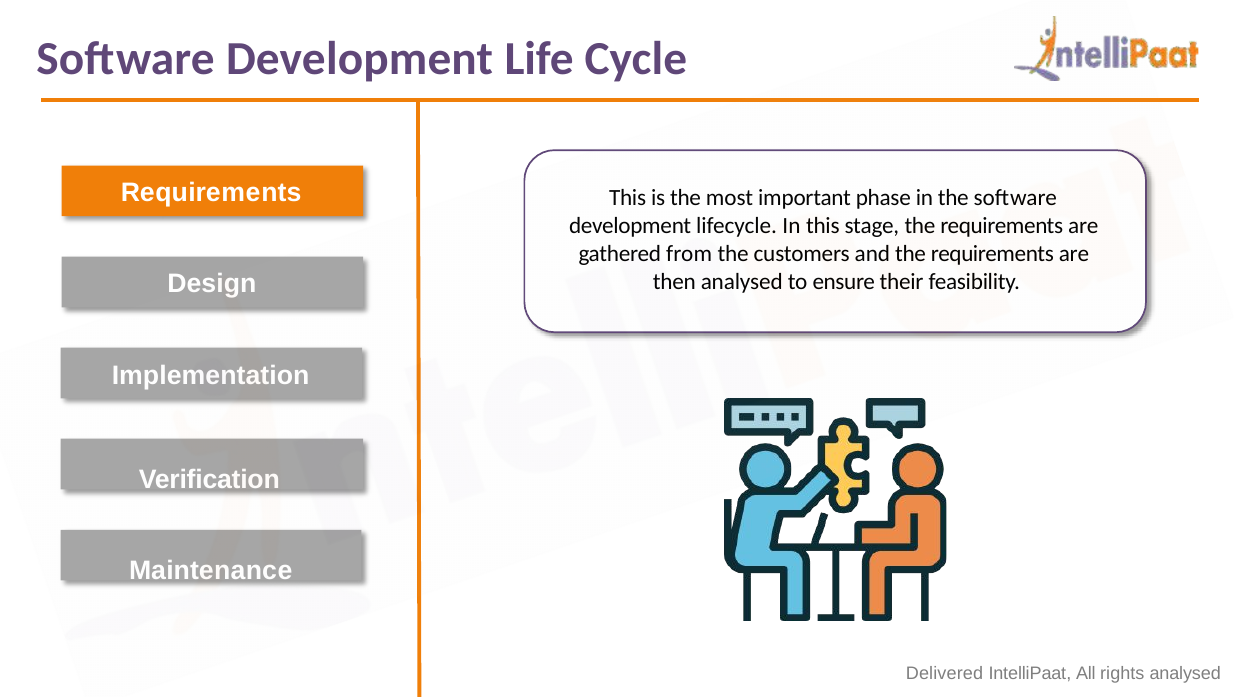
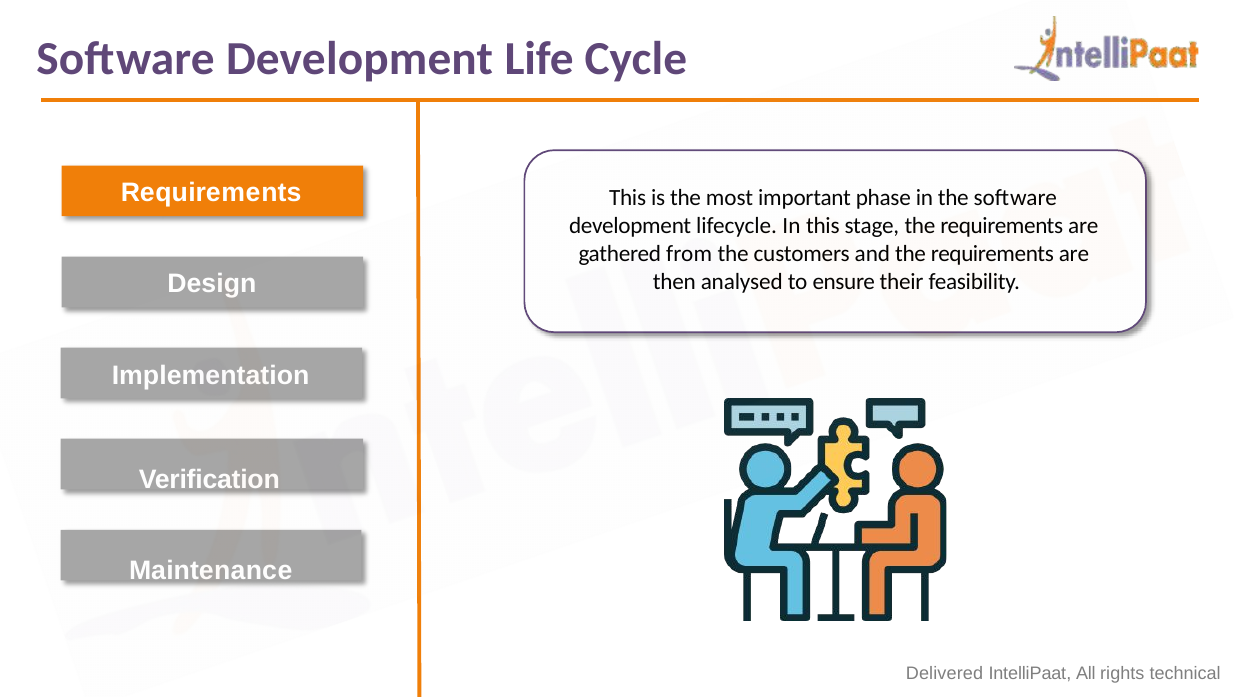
rights analysed: analysed -> technical
